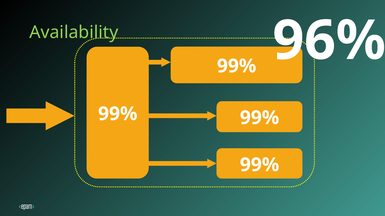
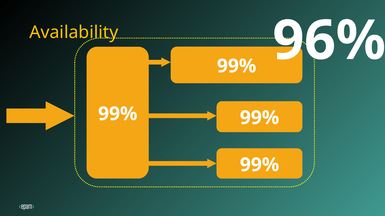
Availability colour: light green -> yellow
